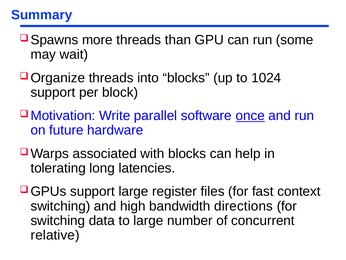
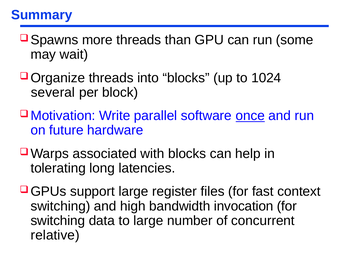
support at (53, 92): support -> several
directions: directions -> invocation
